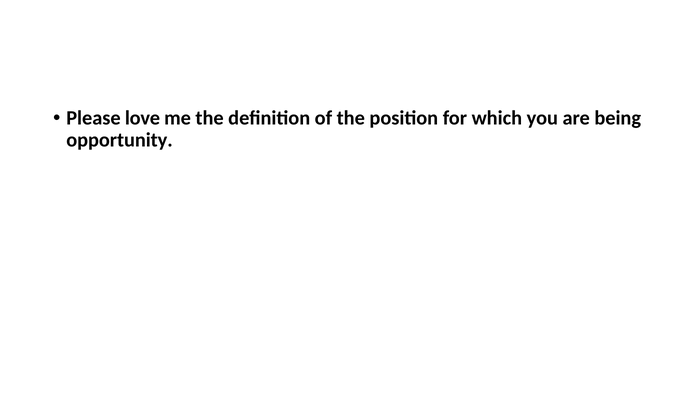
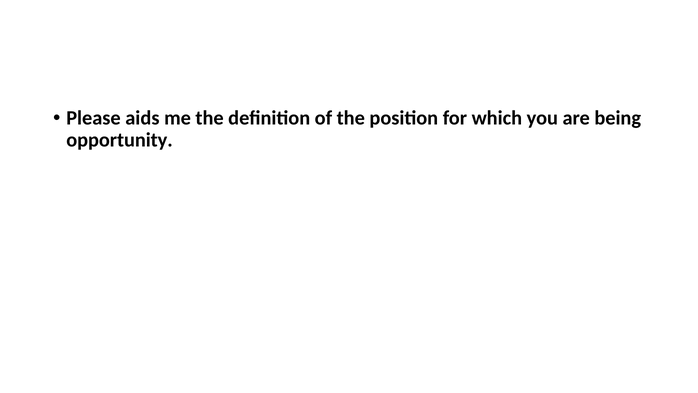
love: love -> aids
